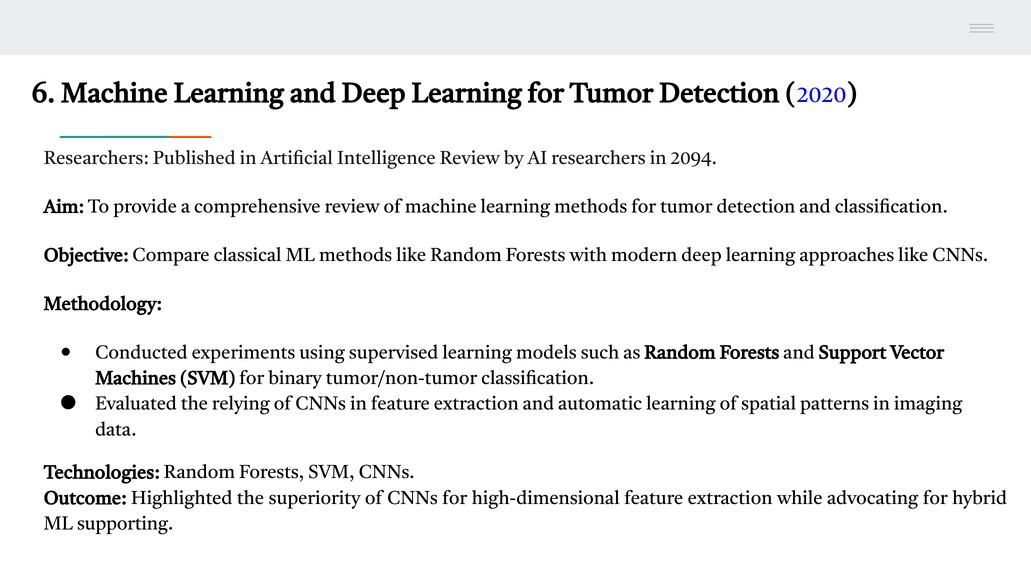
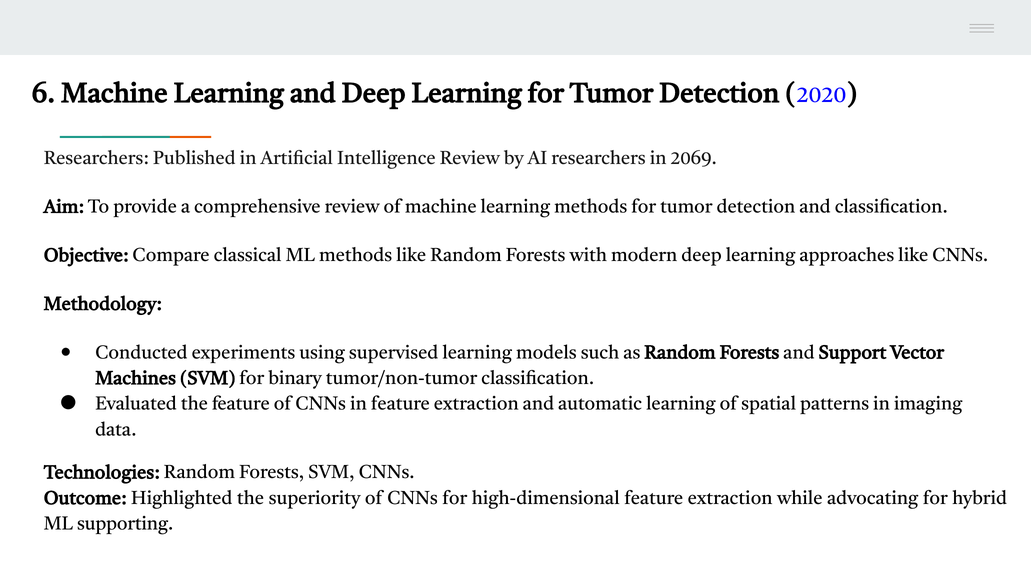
2094: 2094 -> 2069
the relying: relying -> feature
